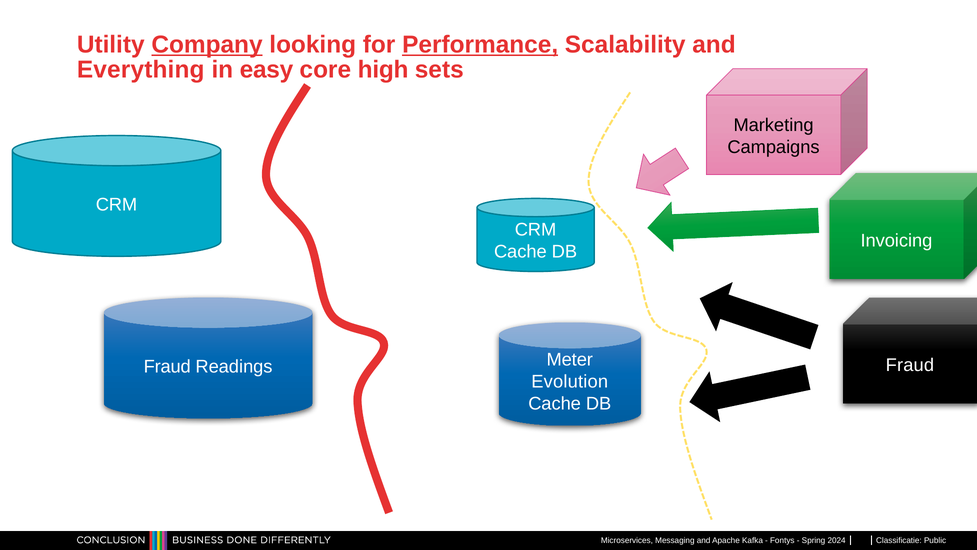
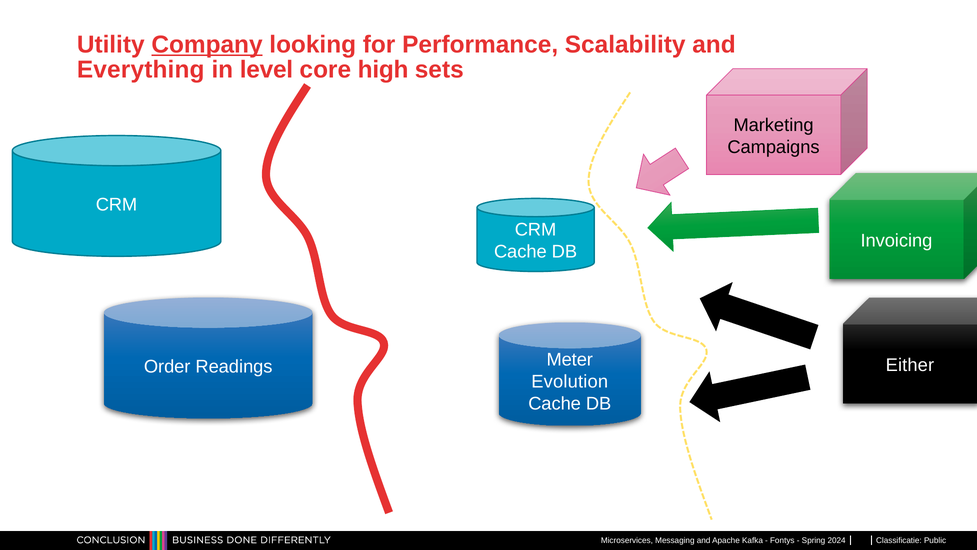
Performance underline: present -> none
easy: easy -> level
Fraud at (910, 365): Fraud -> Either
Fraud at (167, 366): Fraud -> Order
